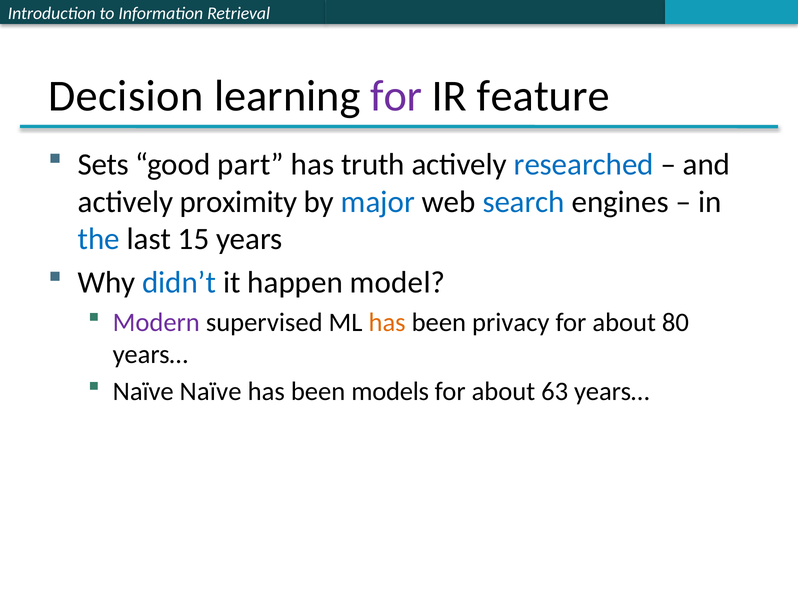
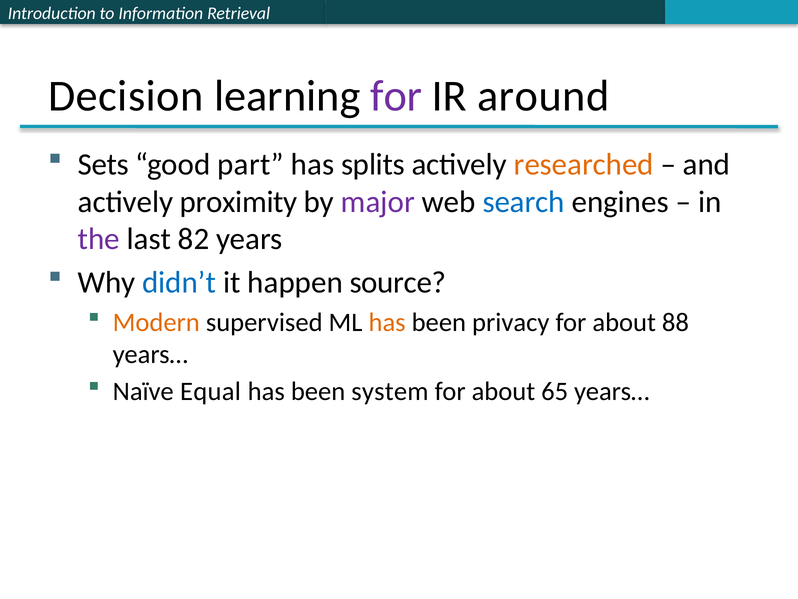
feature: feature -> around
truth: truth -> splits
researched colour: blue -> orange
major colour: blue -> purple
the colour: blue -> purple
15: 15 -> 82
model: model -> source
Modern colour: purple -> orange
80: 80 -> 88
Naïve Naïve: Naïve -> Equal
models: models -> system
63: 63 -> 65
